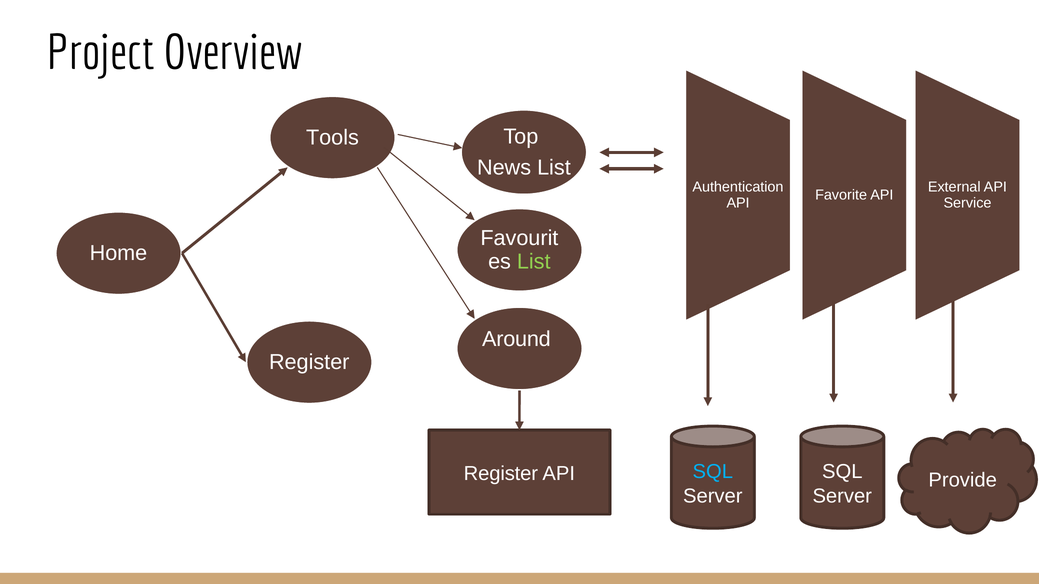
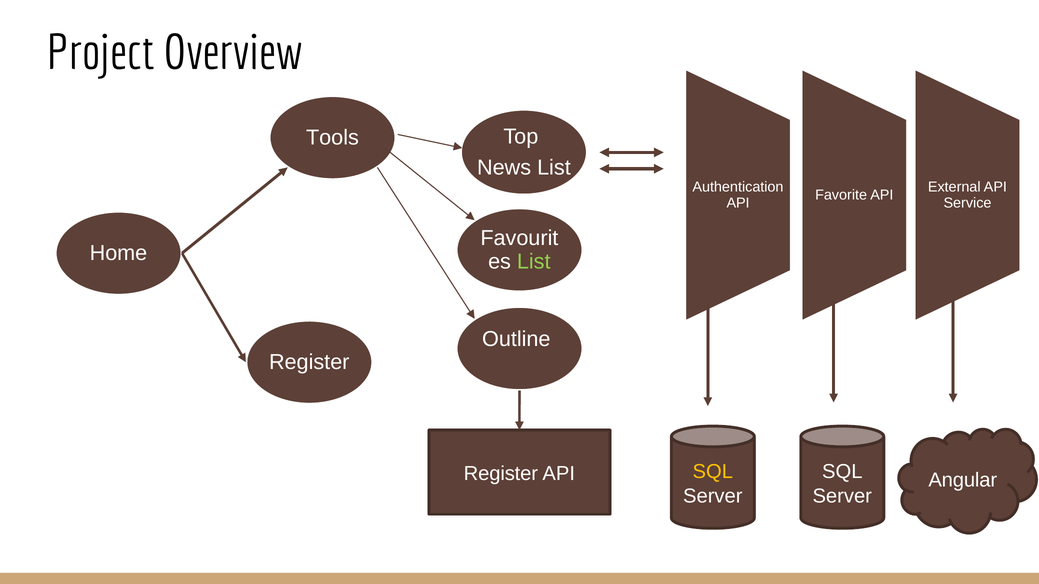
Around: Around -> Outline
SQL at (713, 472) colour: light blue -> yellow
Provide: Provide -> Angular
